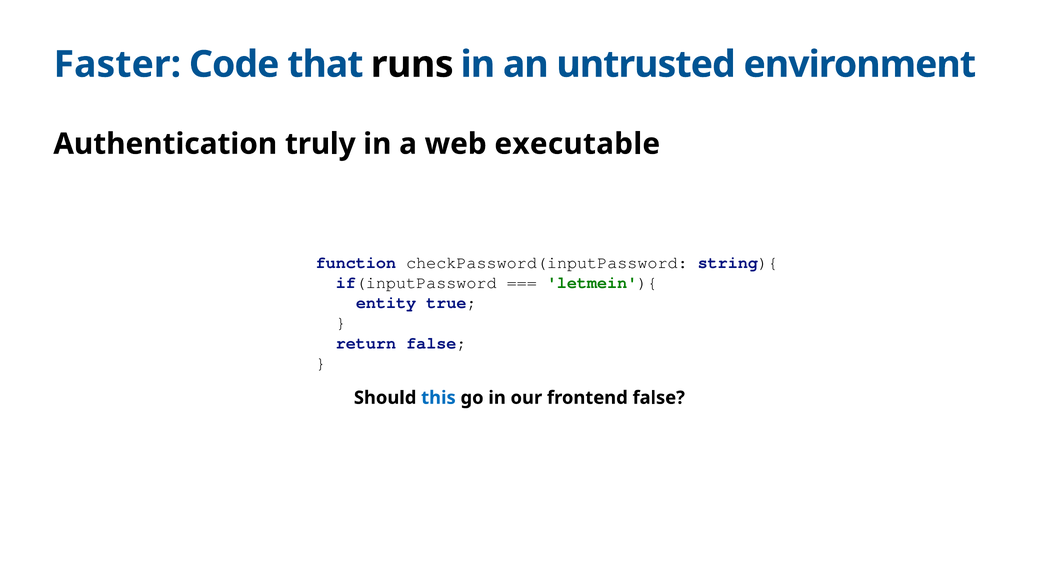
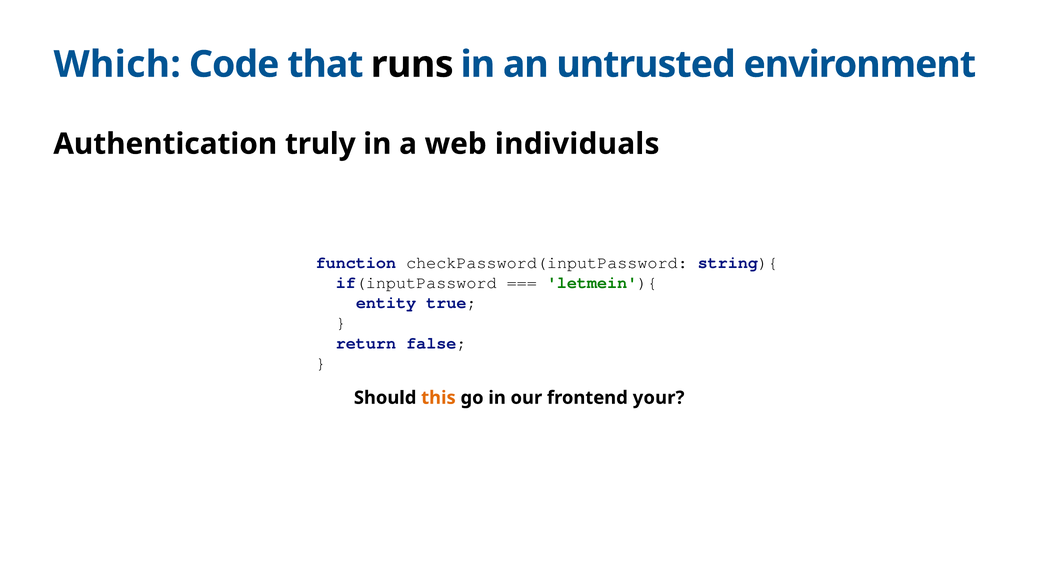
Faster: Faster -> Which
executable: executable -> individuals
this colour: blue -> orange
frontend false: false -> your
